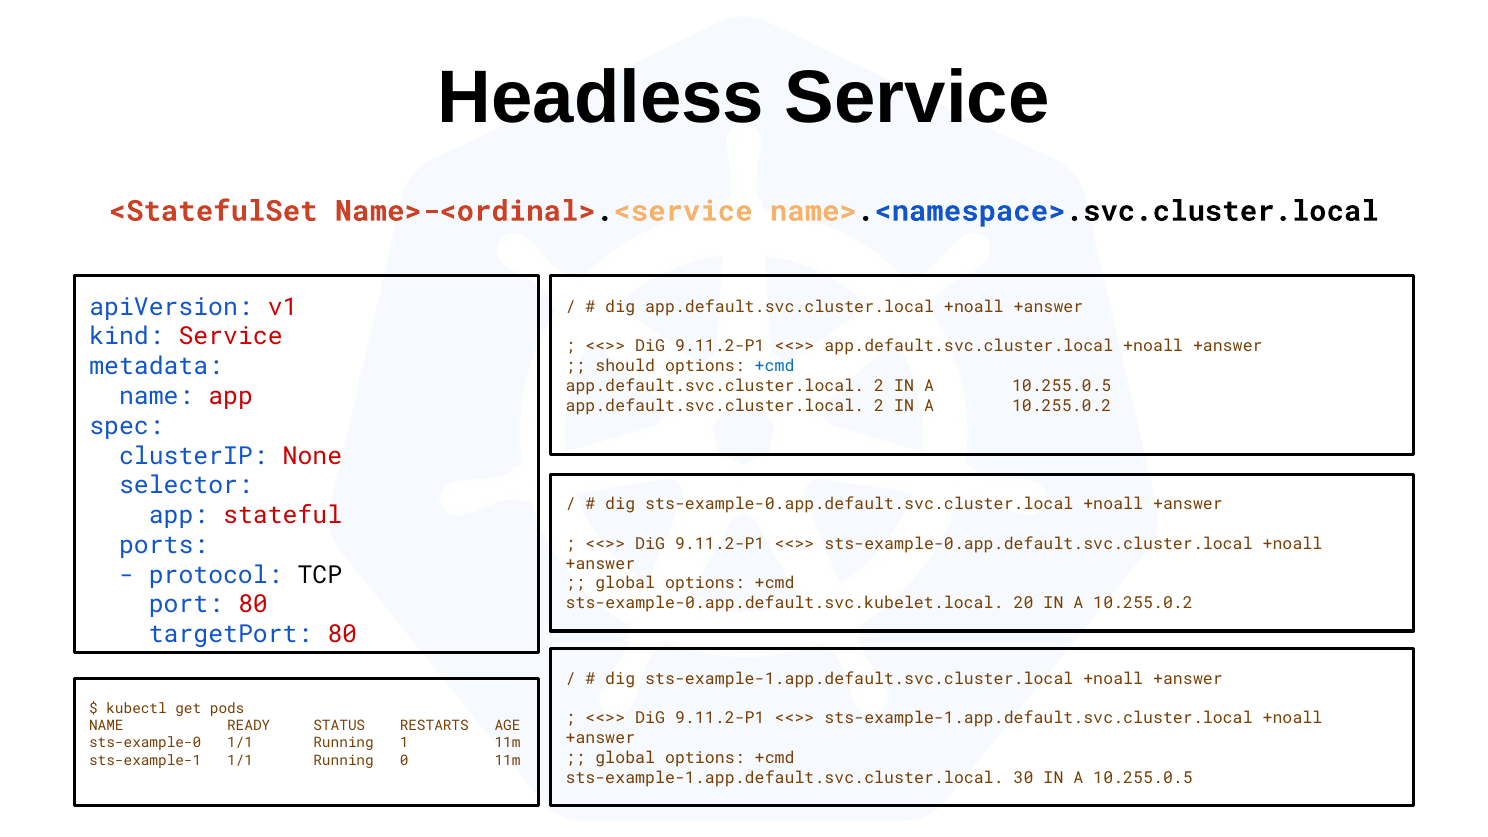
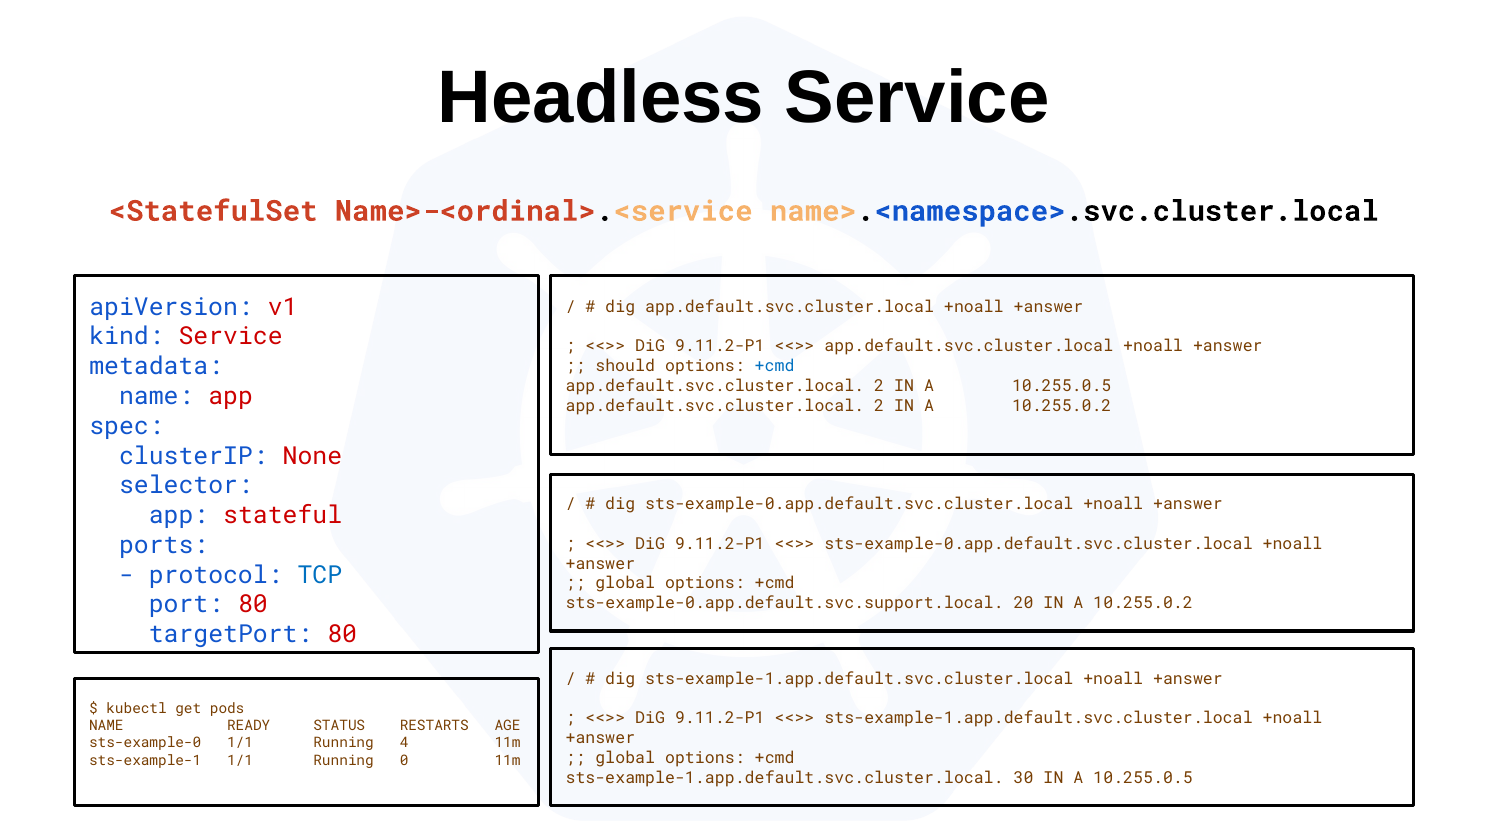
TCP colour: black -> blue
sts-example-0.app.default.svc.kubelet.local: sts-example-0.app.default.svc.kubelet.local -> sts-example-0.app.default.svc.support.local
1: 1 -> 4
